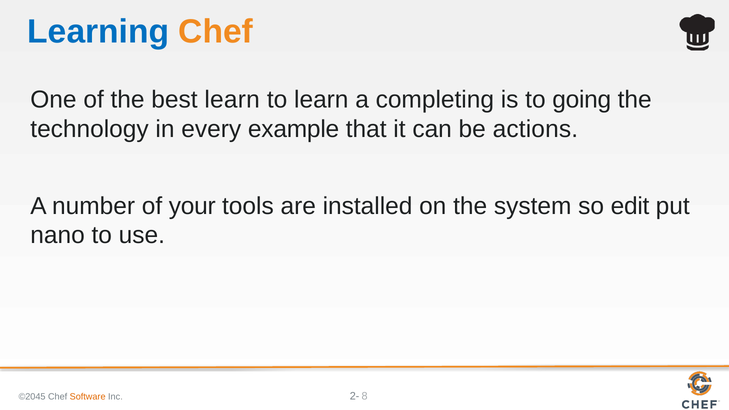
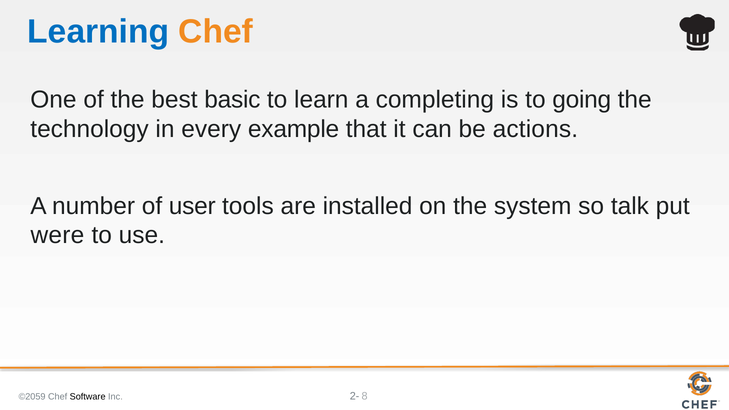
best learn: learn -> basic
your: your -> user
edit: edit -> talk
nano: nano -> were
©2045: ©2045 -> ©2059
Software colour: orange -> black
